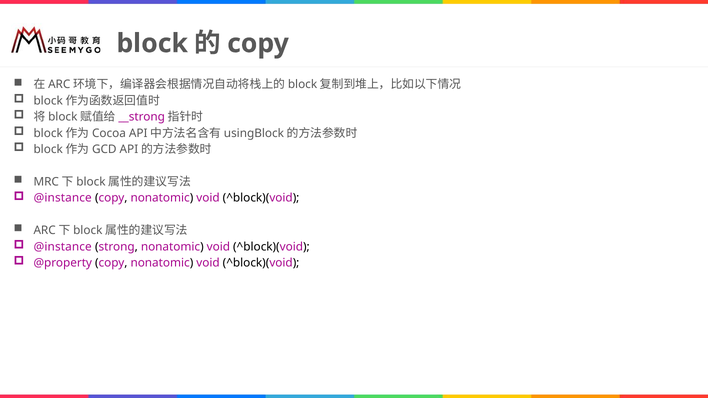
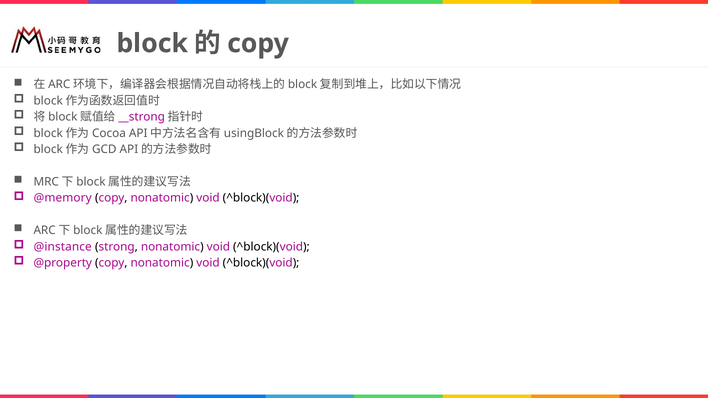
@instance at (63, 198): @instance -> @memory
